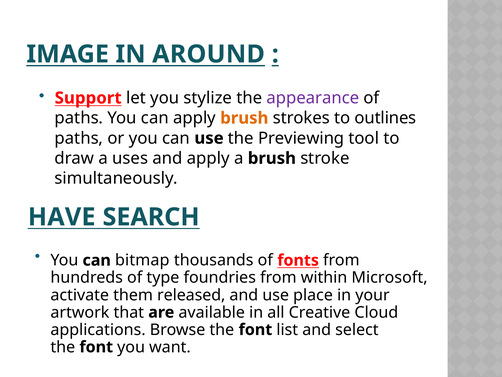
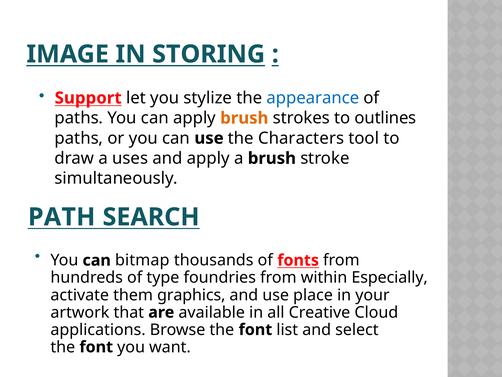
AROUND: AROUND -> STORING
appearance colour: purple -> blue
Previewing: Previewing -> Characters
HAVE: HAVE -> PATH
Microsoft: Microsoft -> Especially
released: released -> graphics
